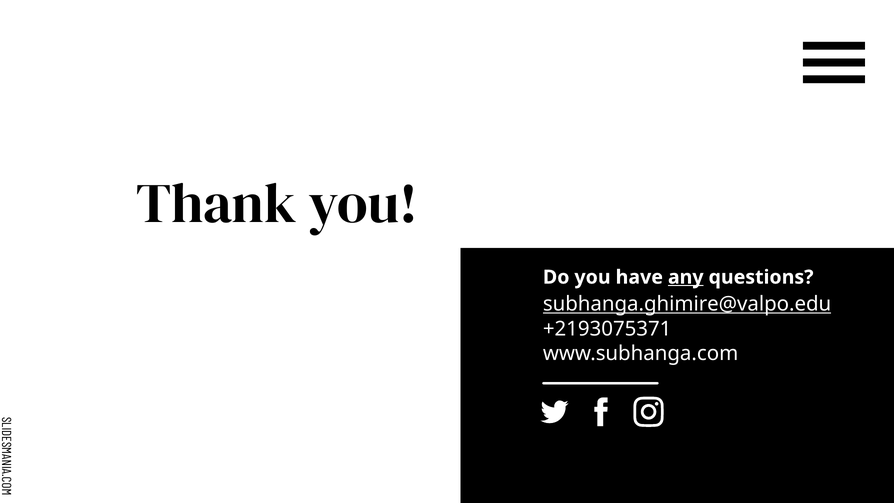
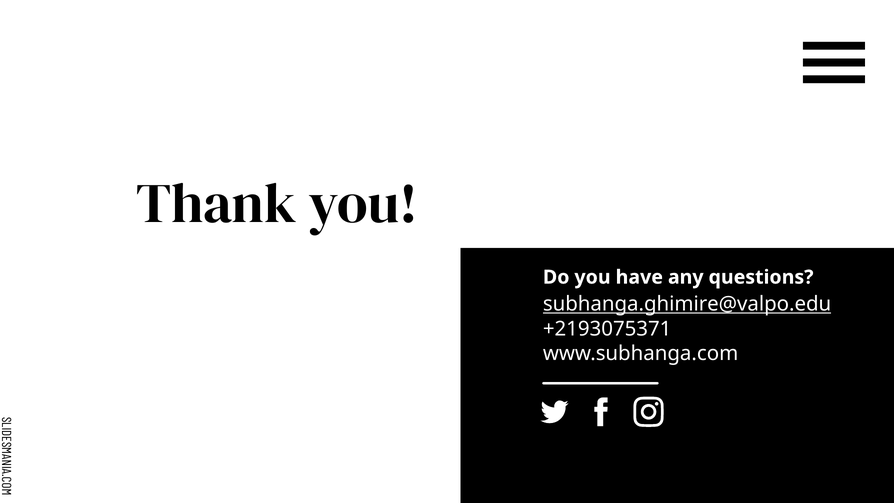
any underline: present -> none
